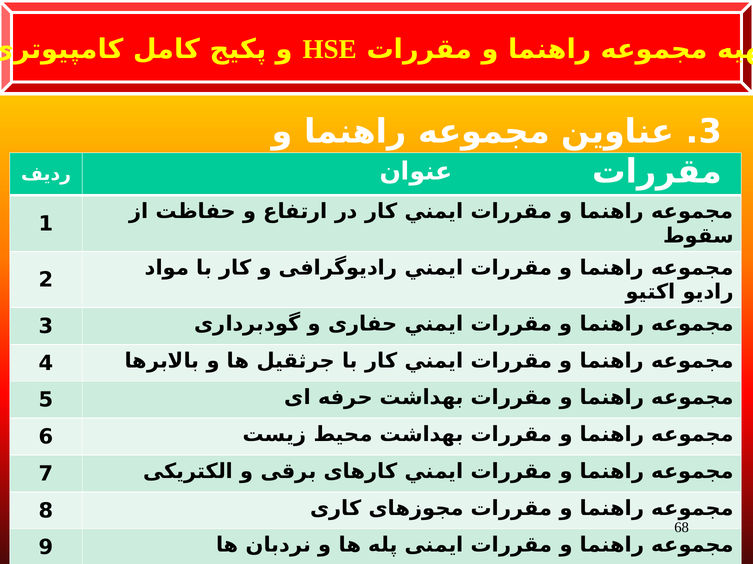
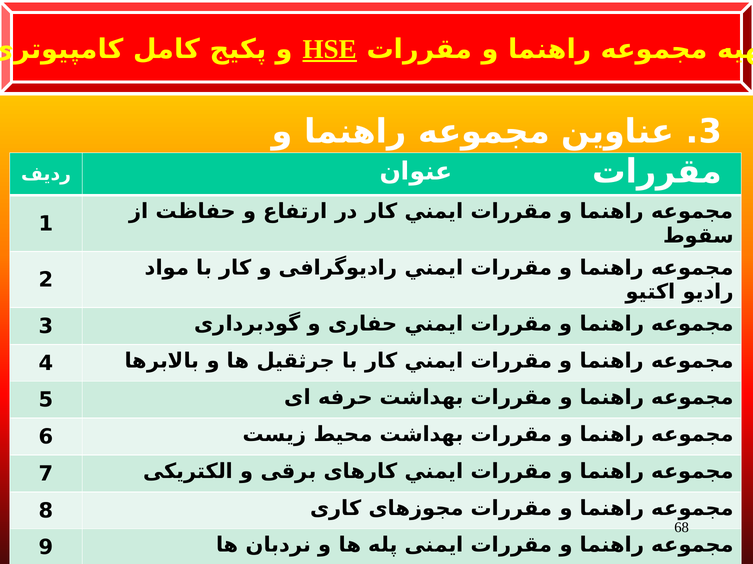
HSE underline: none -> present
